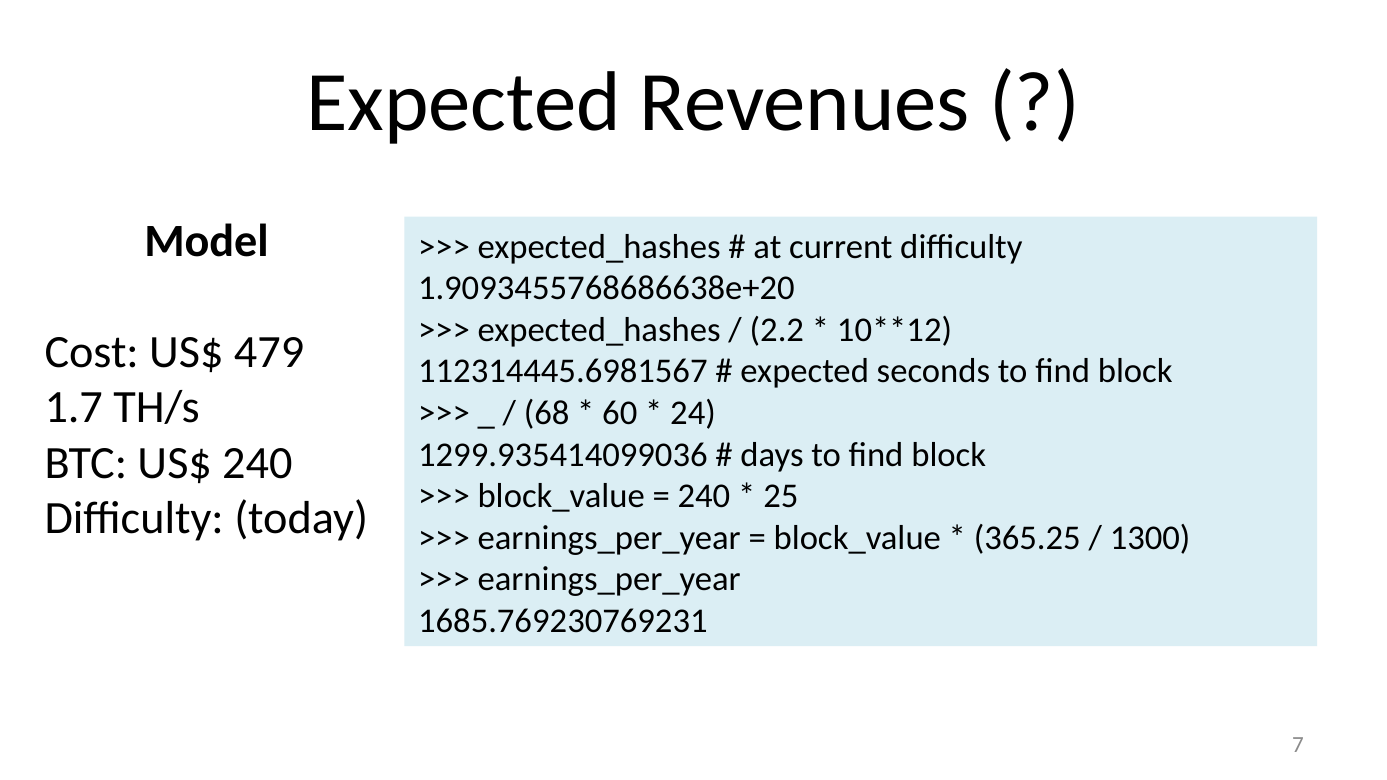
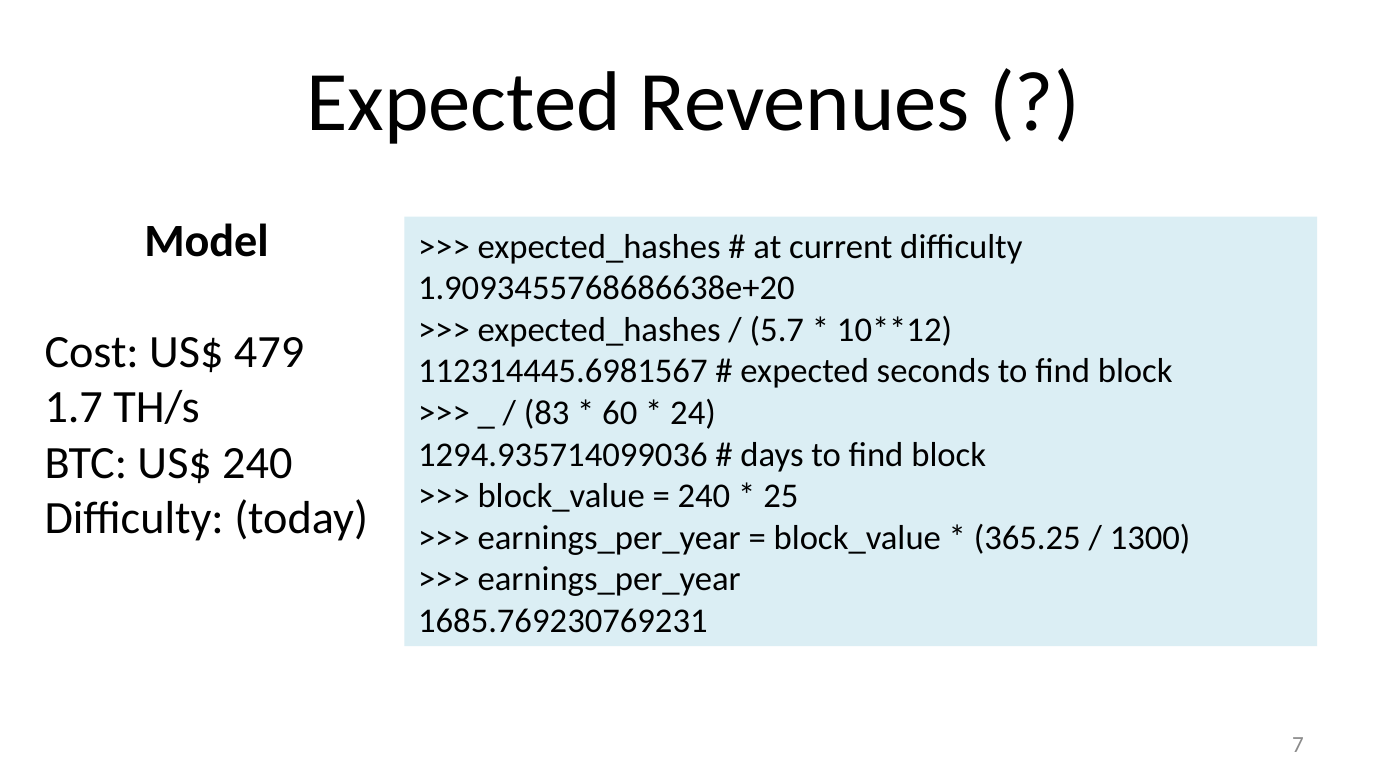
2.2: 2.2 -> 5.7
68: 68 -> 83
1299.935414099036: 1299.935414099036 -> 1294.935714099036
